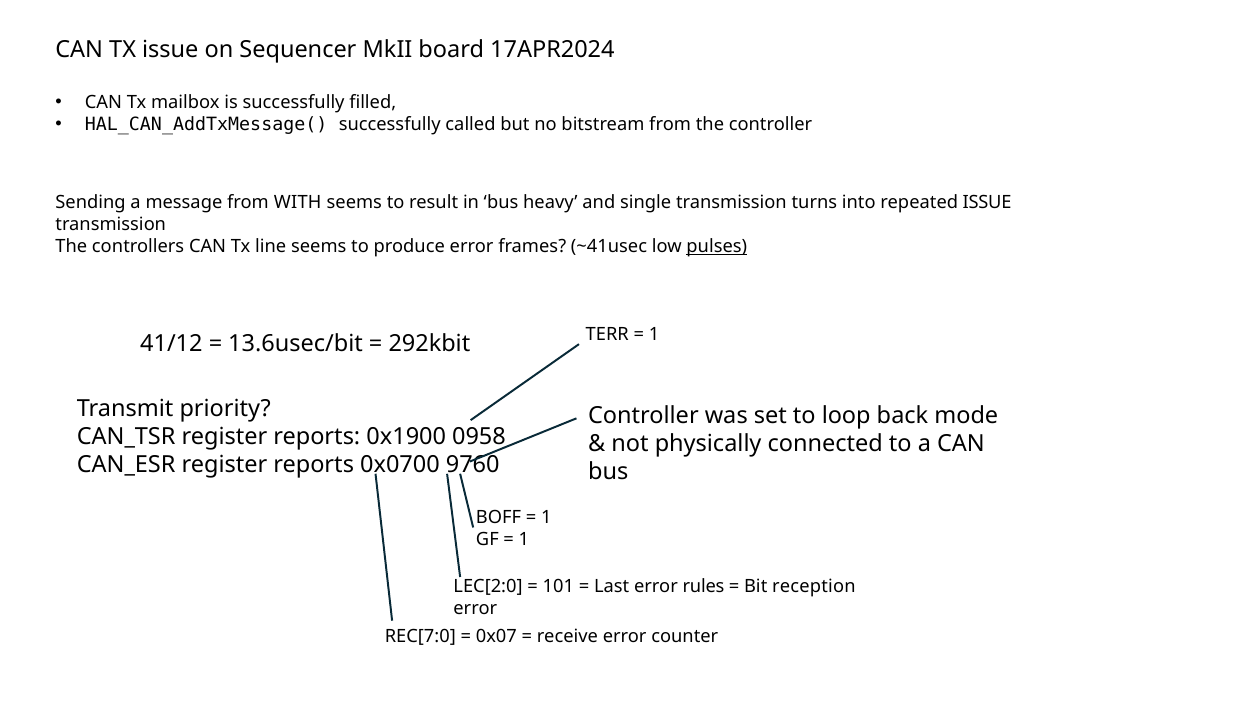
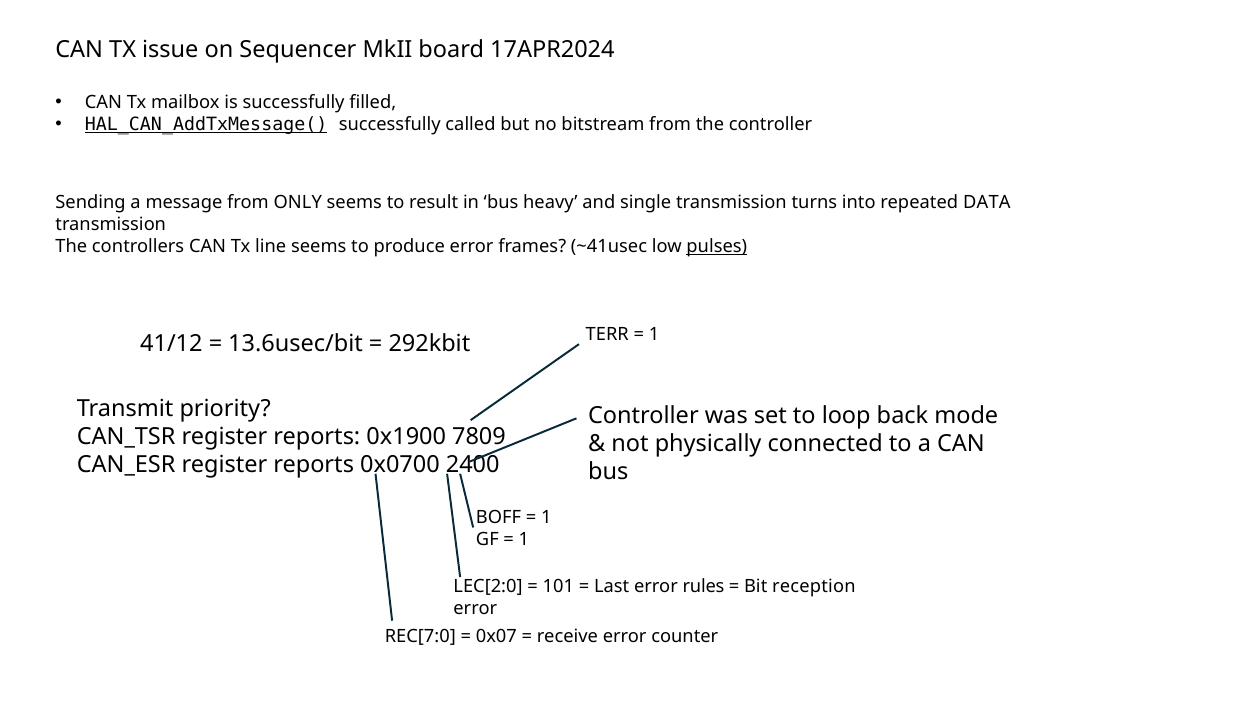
HAL_CAN_AddTxMessage( underline: none -> present
WITH: WITH -> ONLY
repeated ISSUE: ISSUE -> DATA
0958: 0958 -> 7809
9760: 9760 -> 2400
